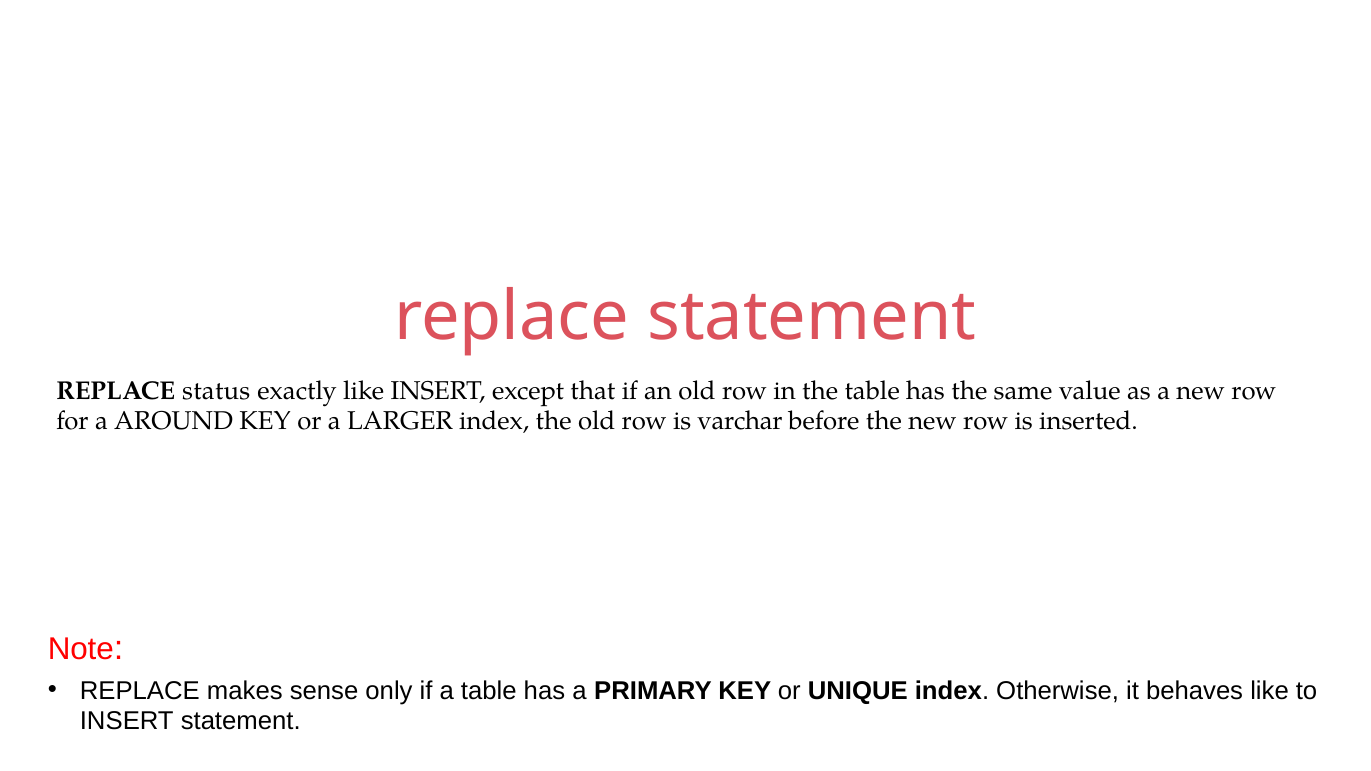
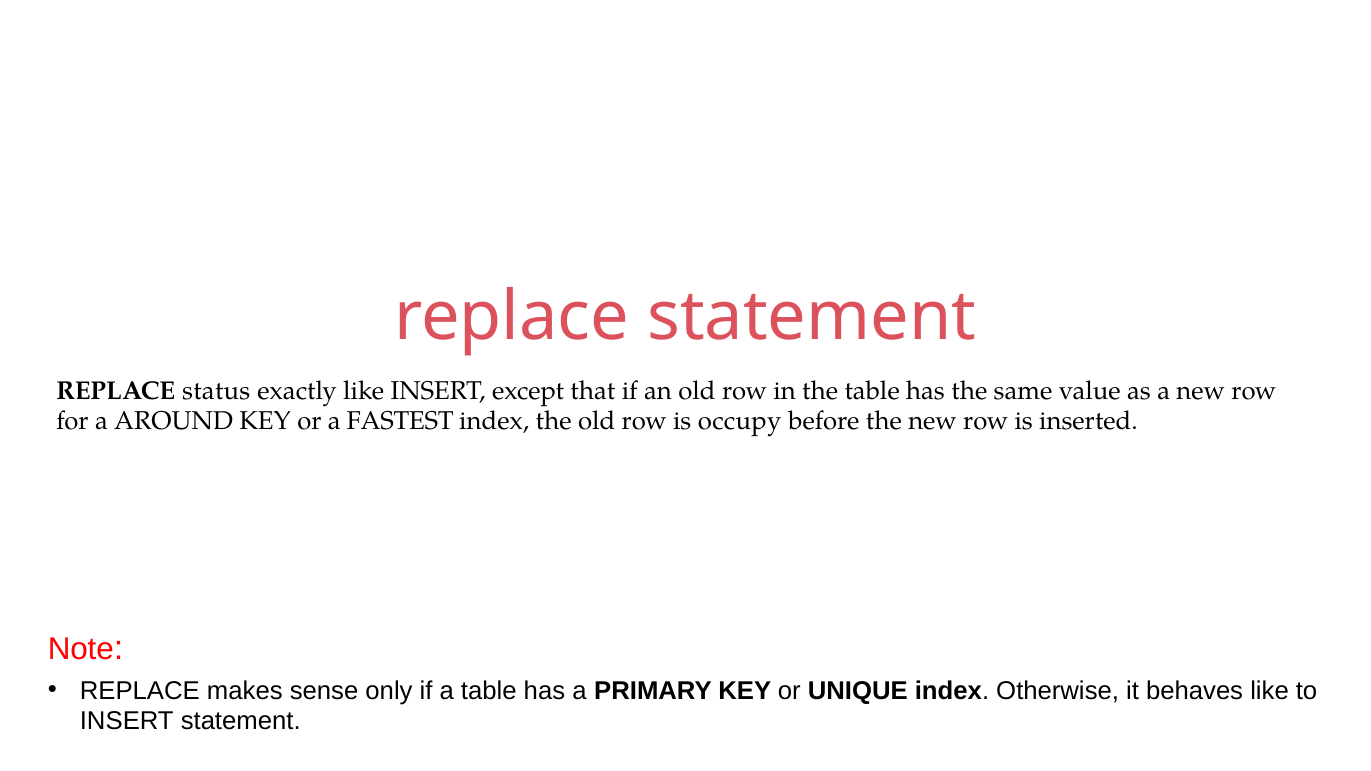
LARGER: LARGER -> FASTEST
varchar: varchar -> occupy
